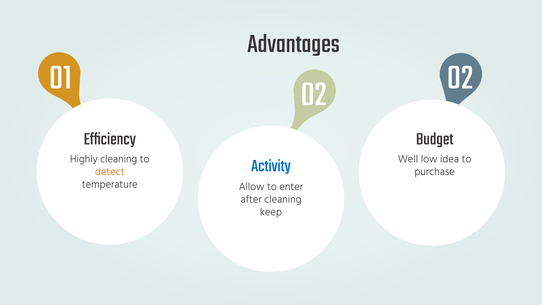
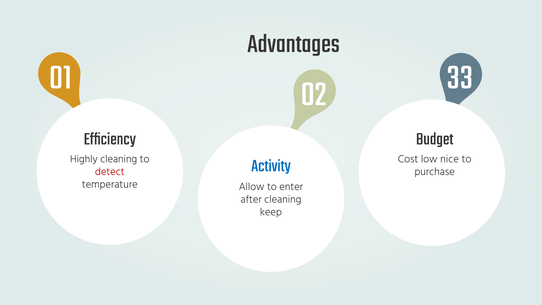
01 02: 02 -> 33
Well: Well -> Cost
idea: idea -> nice
detect colour: orange -> red
